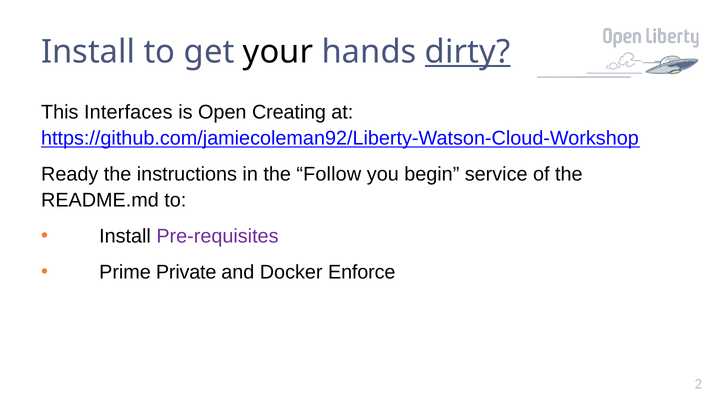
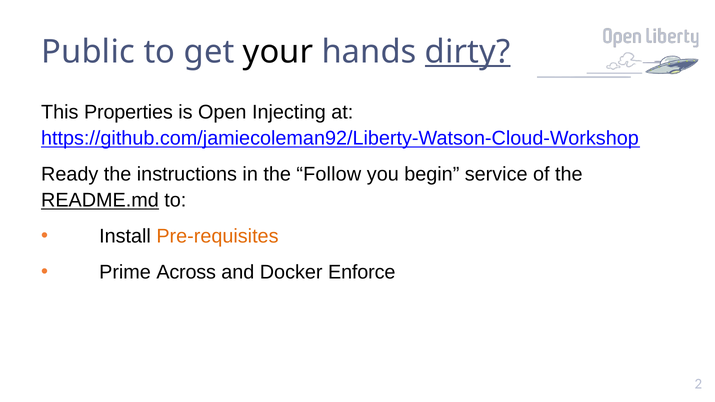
Install at (88, 52): Install -> Public
Interfaces: Interfaces -> Properties
Creating: Creating -> Injecting
README.md underline: none -> present
Pre-requisites colour: purple -> orange
Private: Private -> Across
